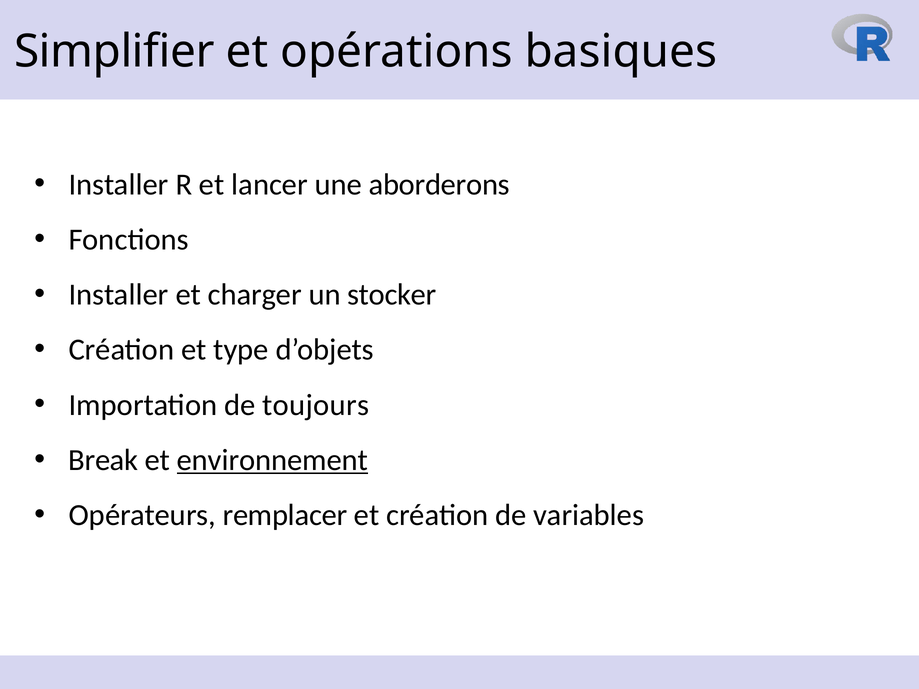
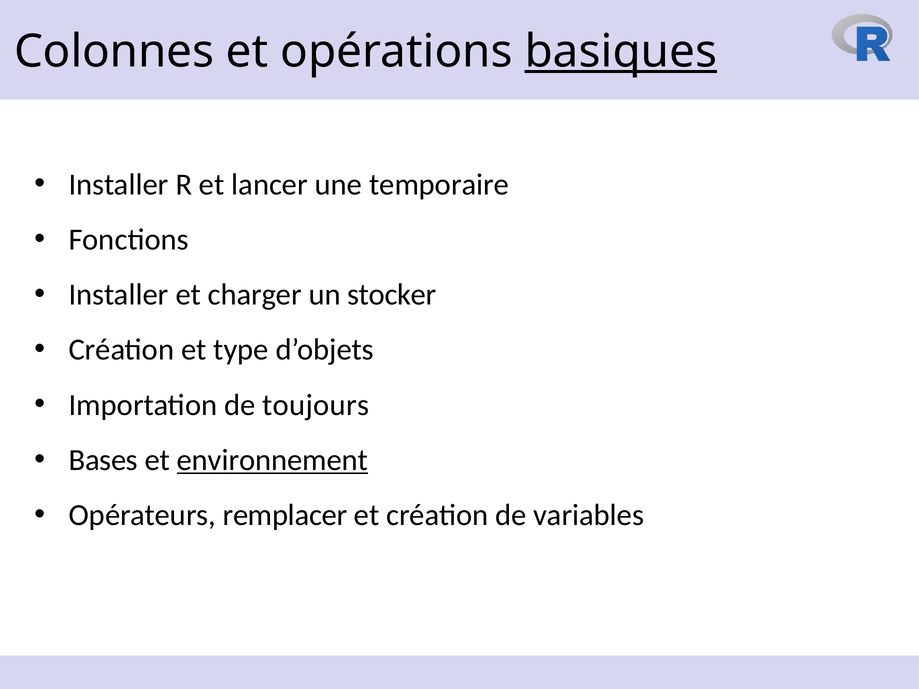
Simplifier: Simplifier -> Colonnes
basiques underline: none -> present
aborderons: aborderons -> temporaire
Break: Break -> Bases
